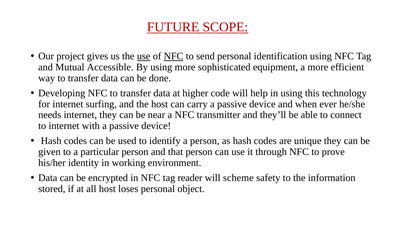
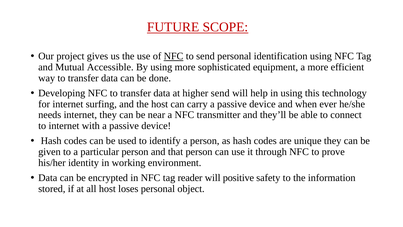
use at (144, 56) underline: present -> none
higher code: code -> send
scheme: scheme -> positive
